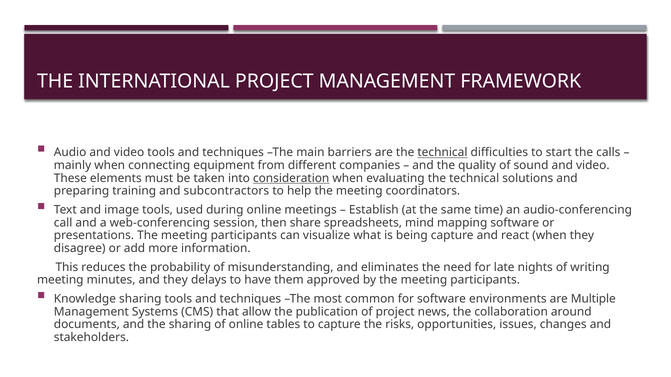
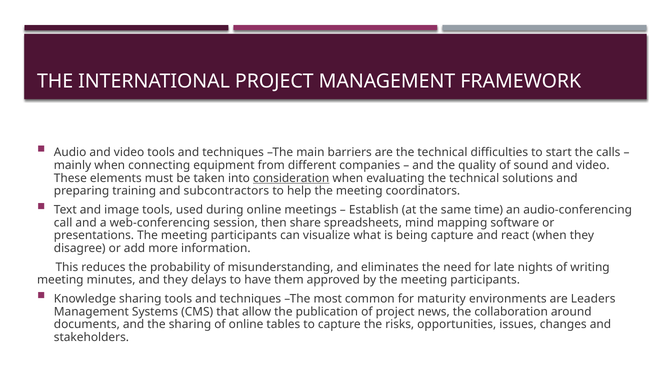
technical at (442, 153) underline: present -> none
for software: software -> maturity
Multiple: Multiple -> Leaders
